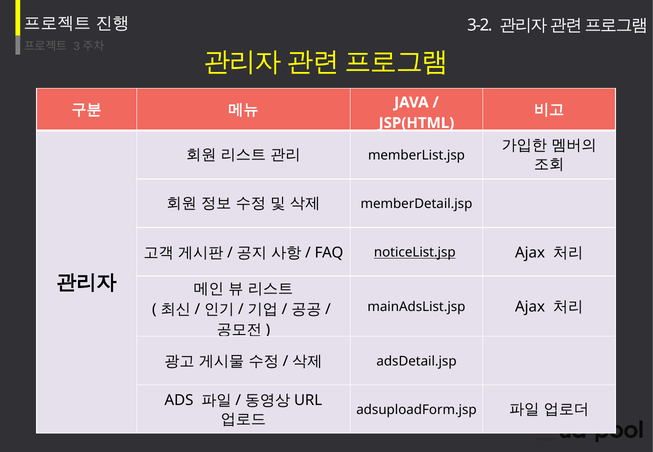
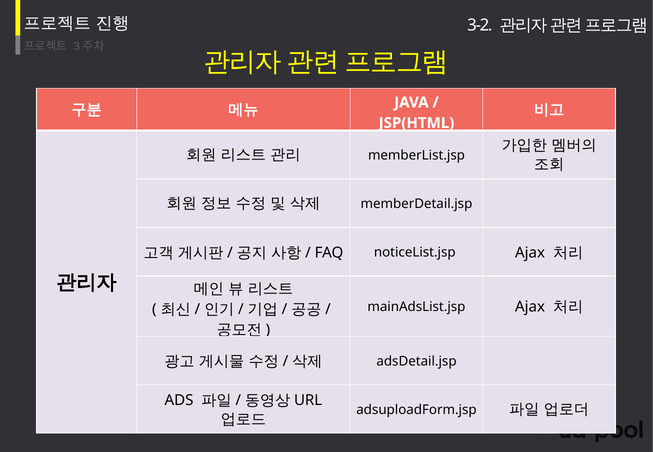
noticeList.jsp underline: present -> none
